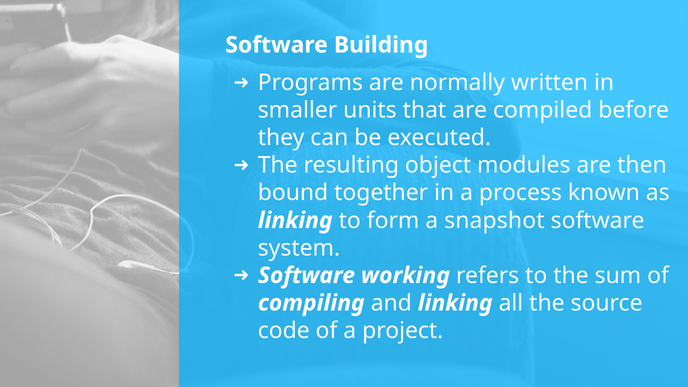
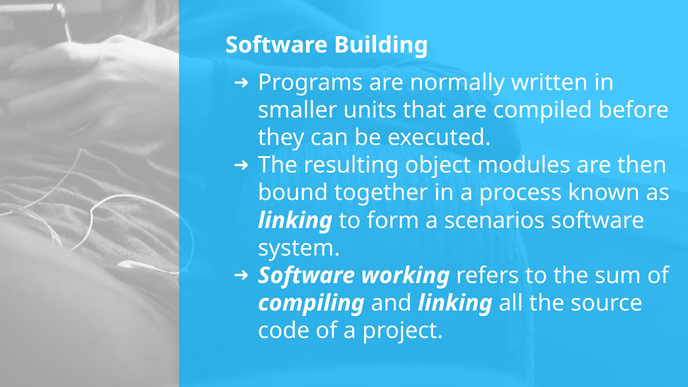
snapshot: snapshot -> scenarios
